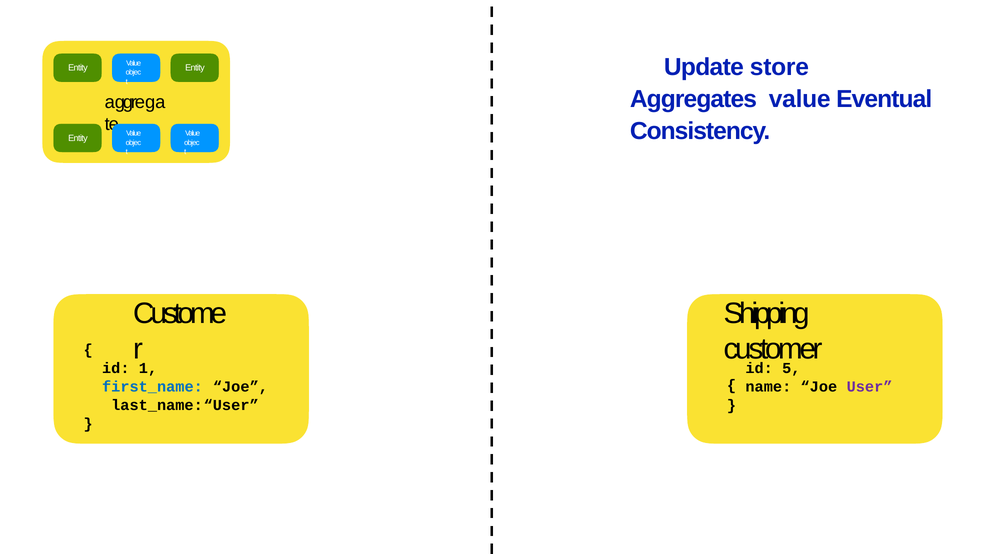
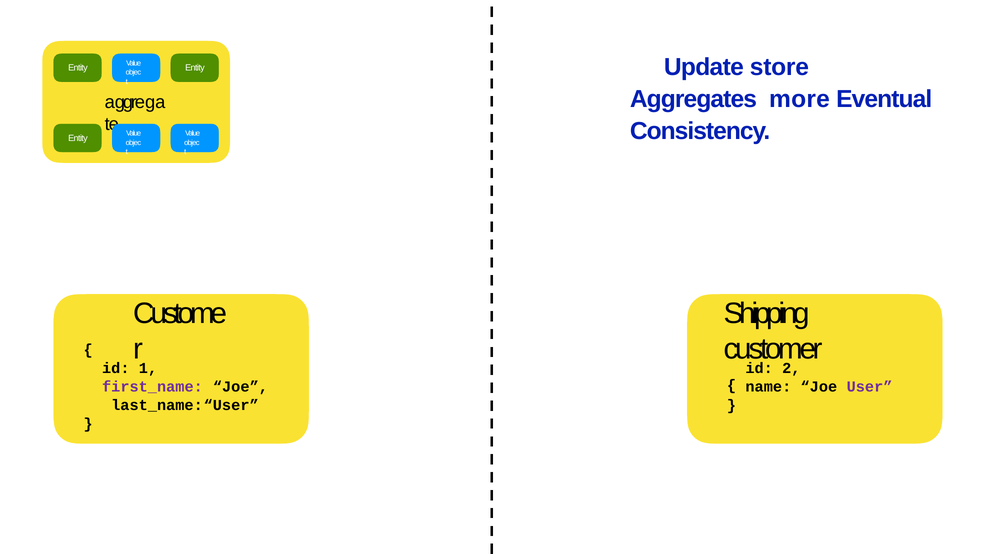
Aggregates value: value -> more
5: 5 -> 2
first_name colour: blue -> purple
